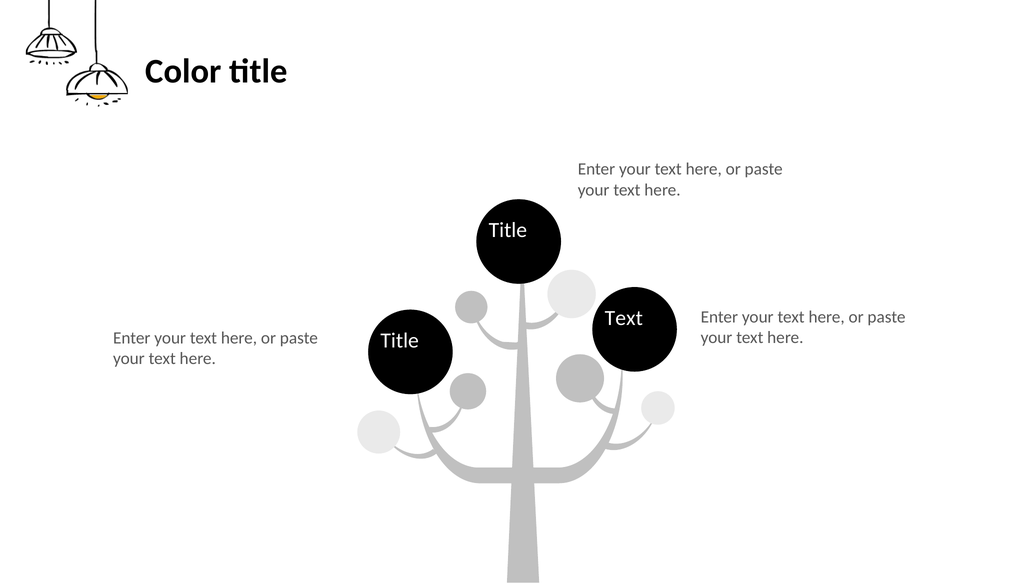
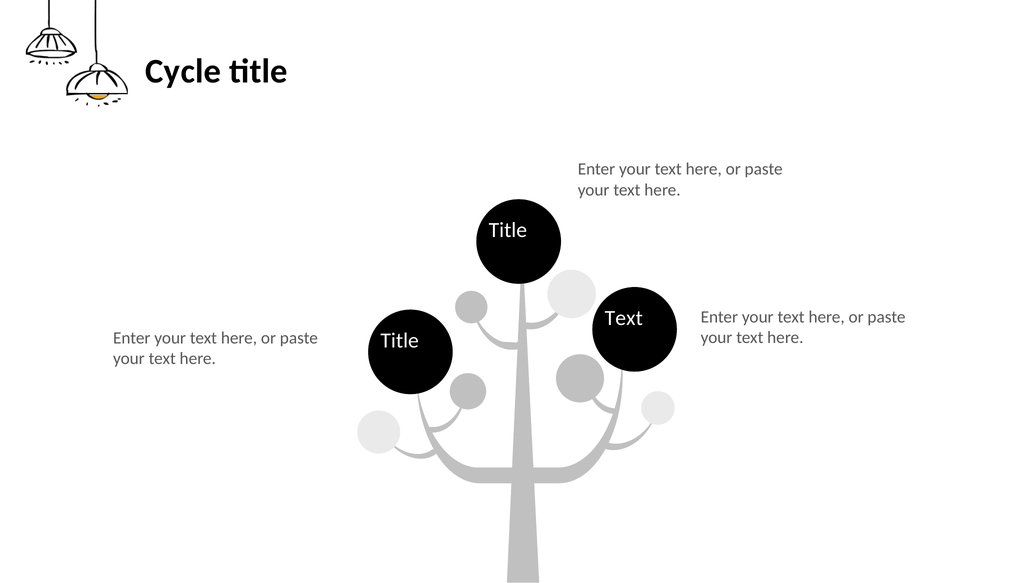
Color: Color -> Cycle
